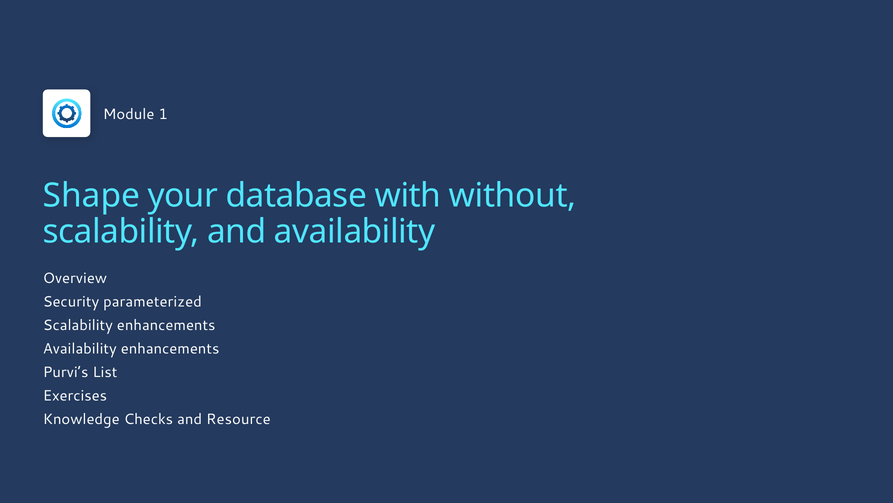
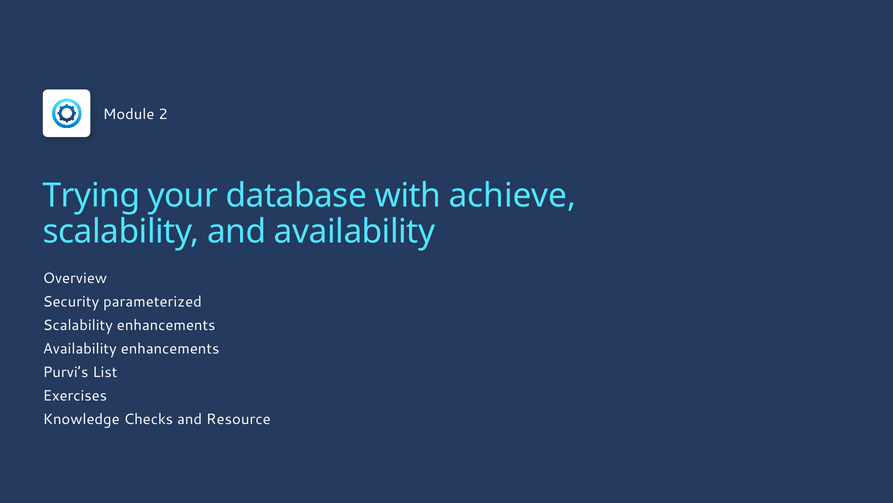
1: 1 -> 2
Shape: Shape -> Trying
without: without -> achieve
